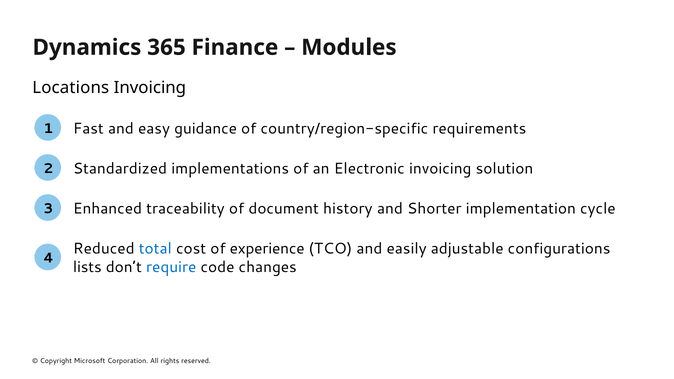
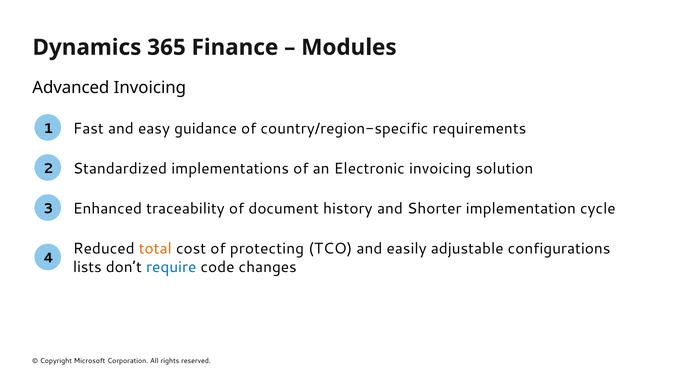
Locations: Locations -> Advanced
total colour: blue -> orange
experience: experience -> protecting
